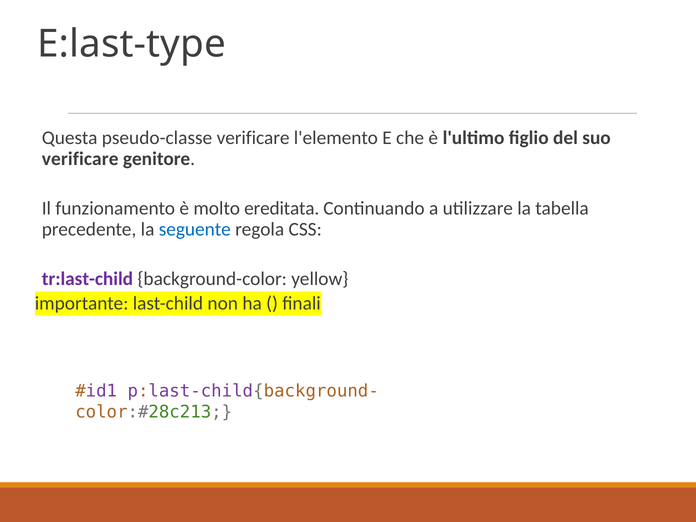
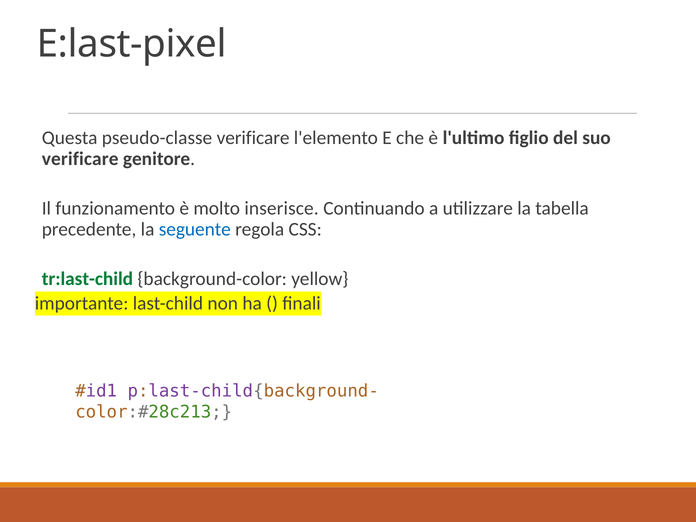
E:last-type: E:last-type -> E:last-pixel
ereditata: ereditata -> inserisce
tr:last-child colour: purple -> green
